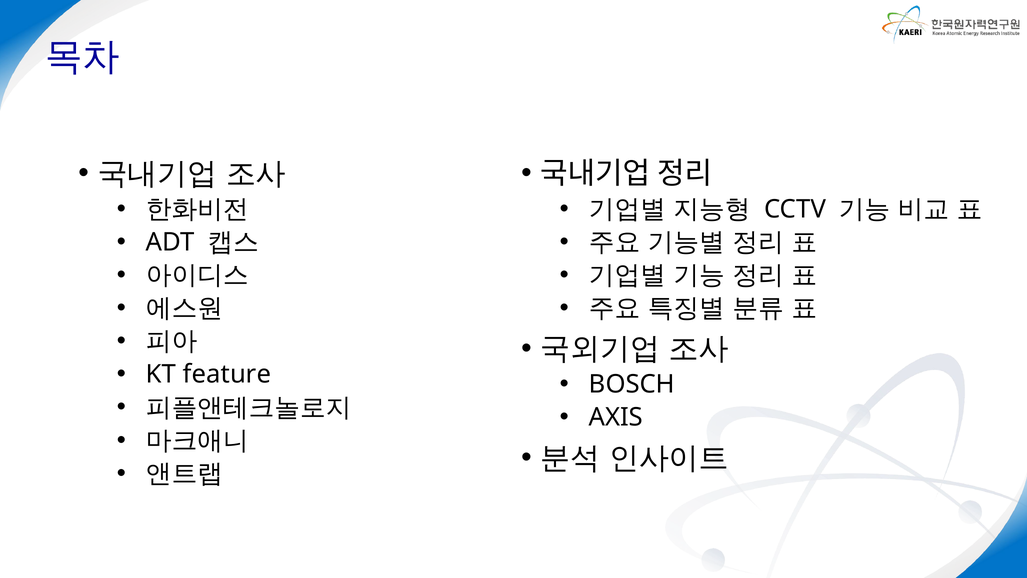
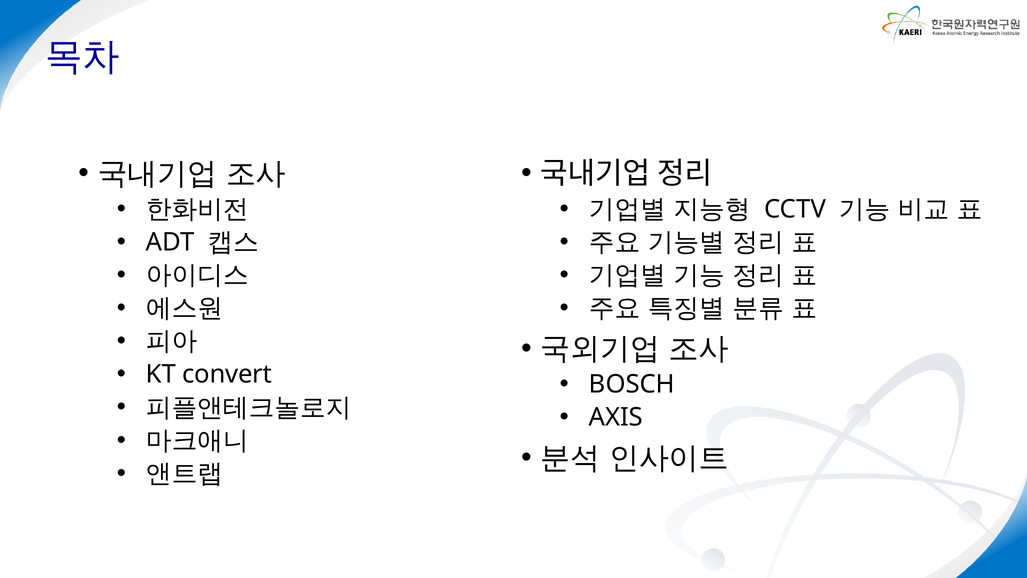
feature: feature -> convert
